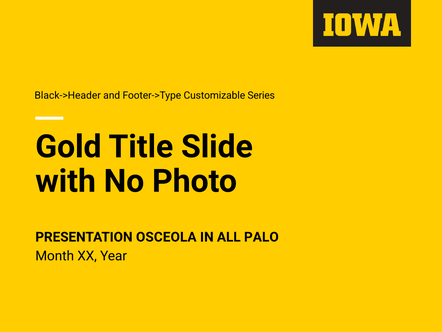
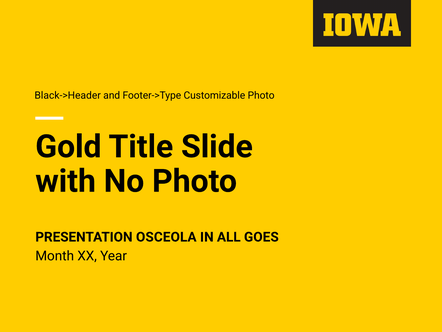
Customizable Series: Series -> Photo
PALO: PALO -> GOES
